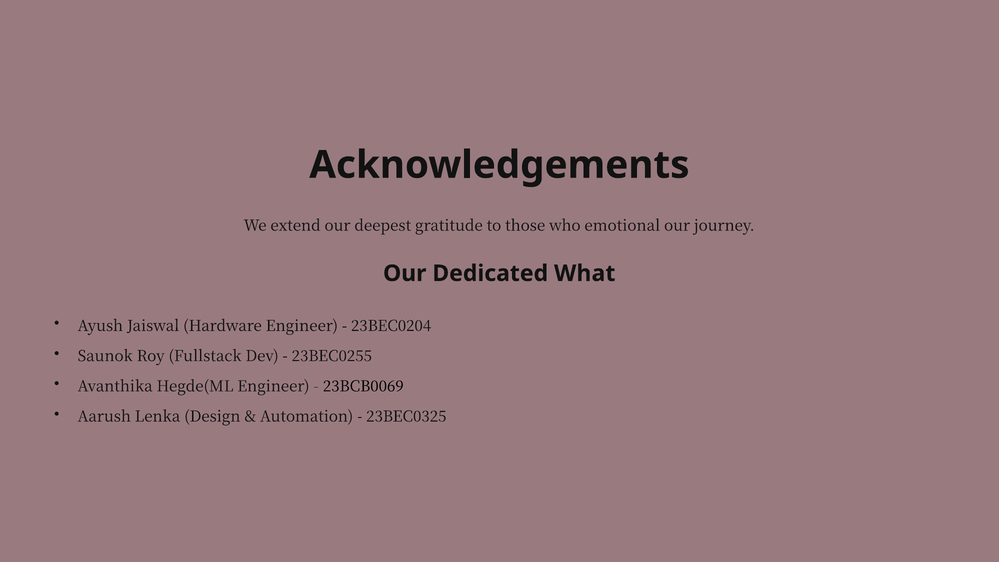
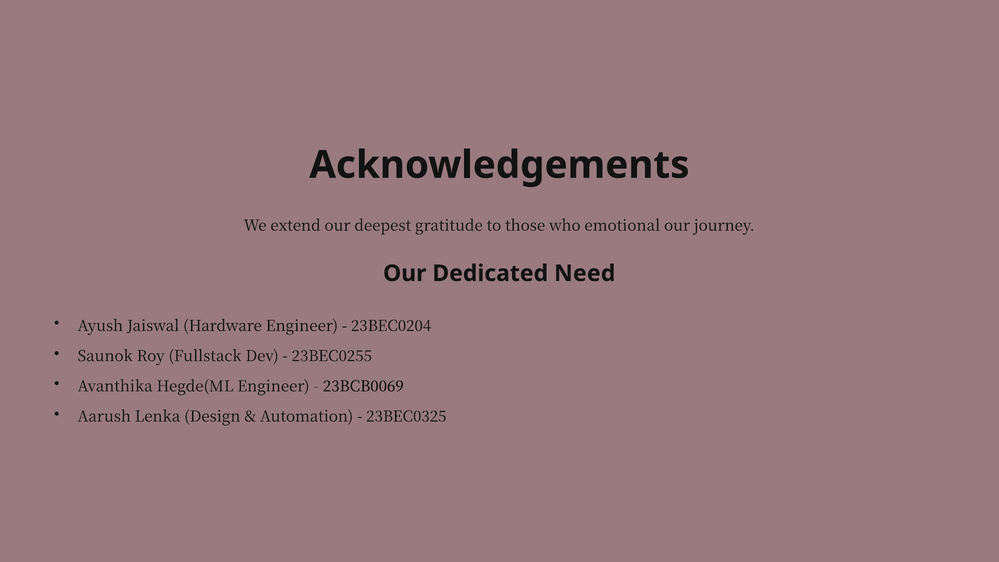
What: What -> Need
